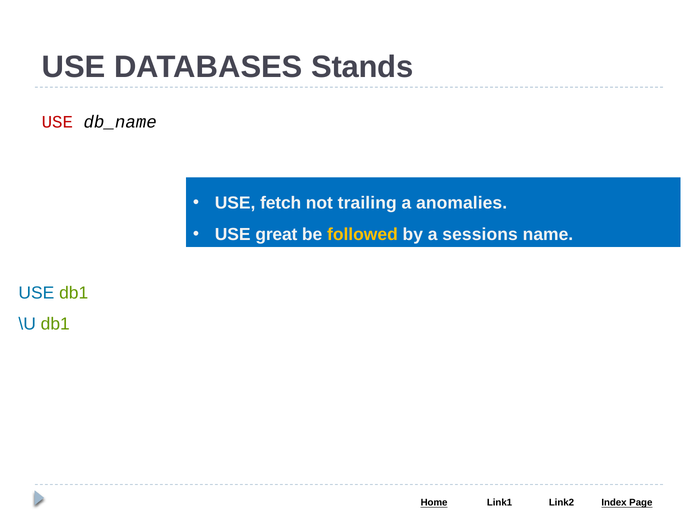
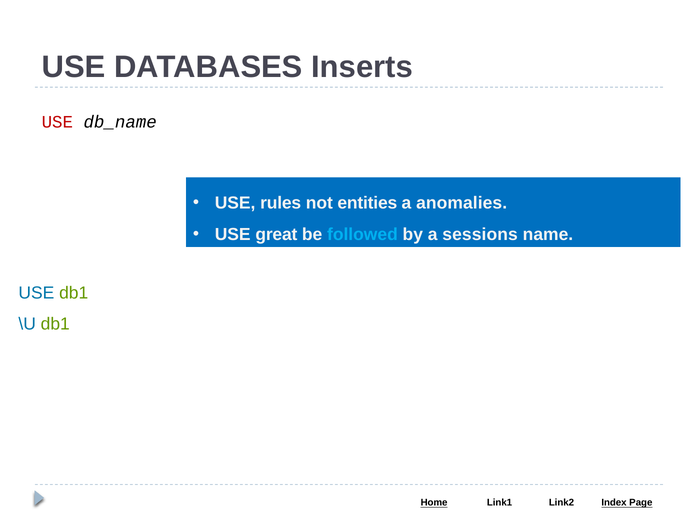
Stands: Stands -> Inserts
fetch: fetch -> rules
trailing: trailing -> entities
followed colour: yellow -> light blue
